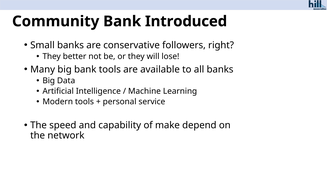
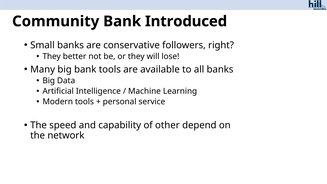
make: make -> other
